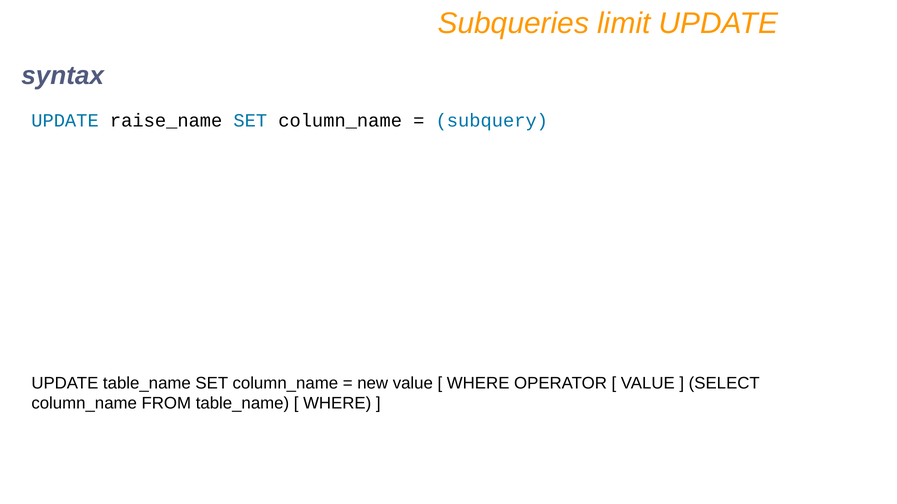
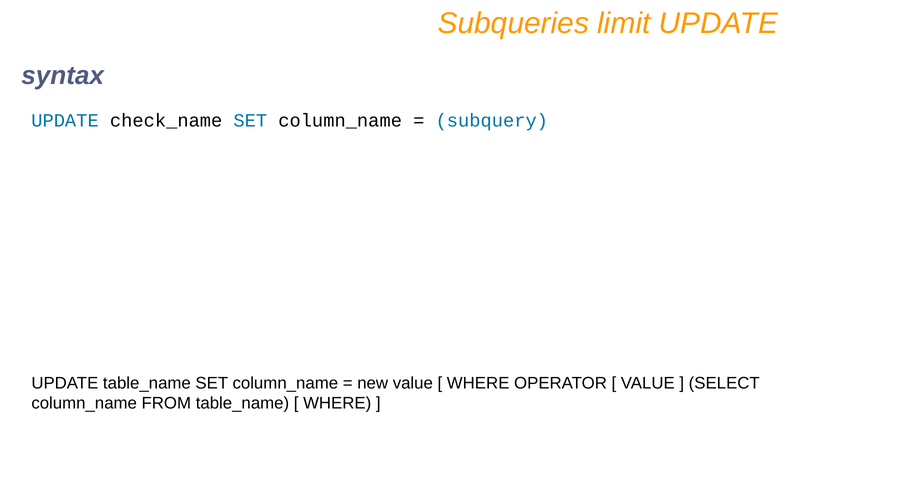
raise_name: raise_name -> check_name
